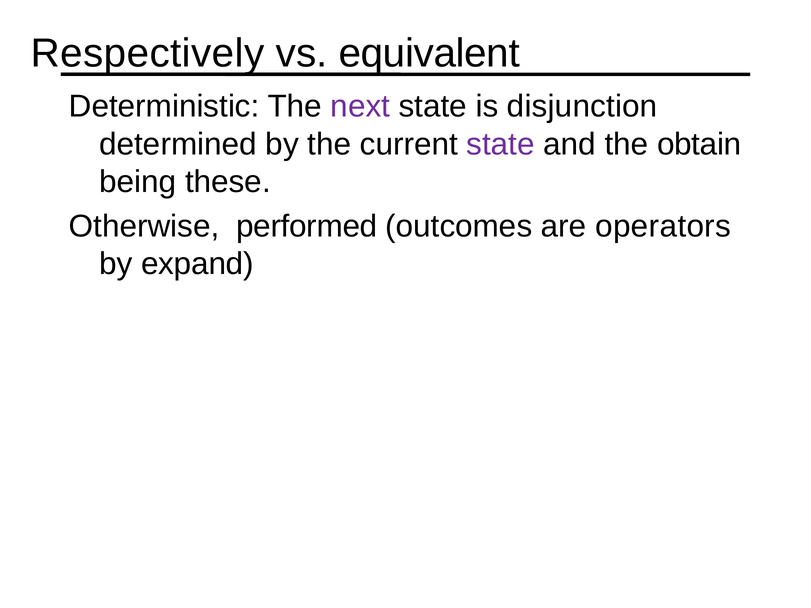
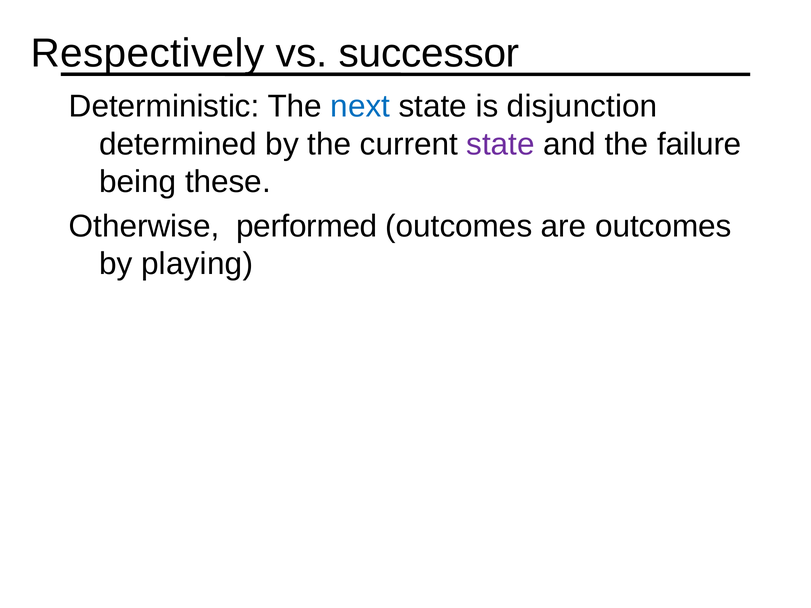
equivalent: equivalent -> successor
next colour: purple -> blue
obtain: obtain -> failure
are operators: operators -> outcomes
expand: expand -> playing
